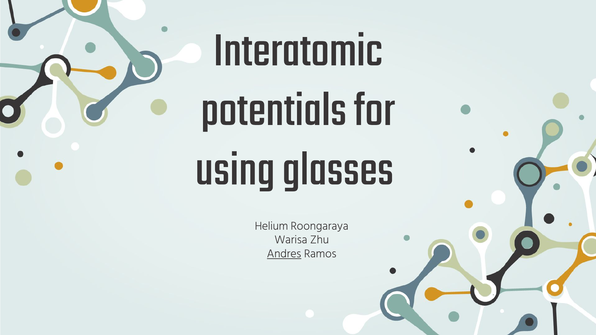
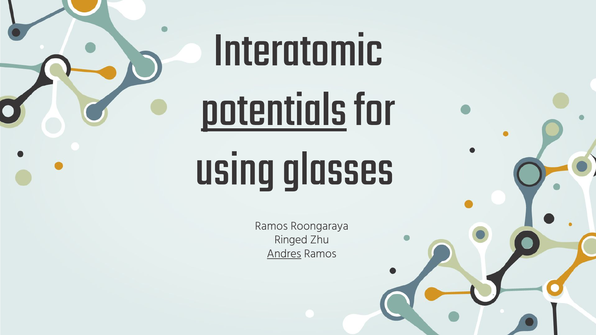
potentials underline: none -> present
Helium at (271, 226): Helium -> Ramos
Warisa: Warisa -> Ringed
